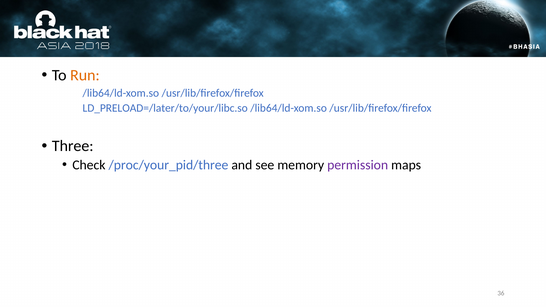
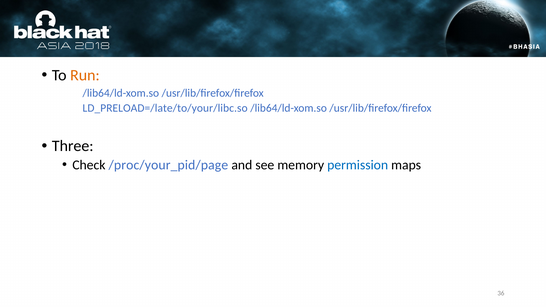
LD_PRELOAD=/later/to/your/libc.so: LD_PRELOAD=/later/to/your/libc.so -> LD_PRELOAD=/late/to/your/libc.so
/proc/your_pid/three: /proc/your_pid/three -> /proc/your_pid/page
permission colour: purple -> blue
